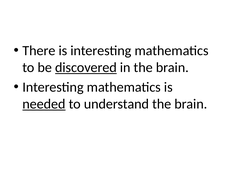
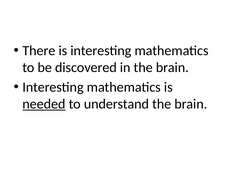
discovered underline: present -> none
